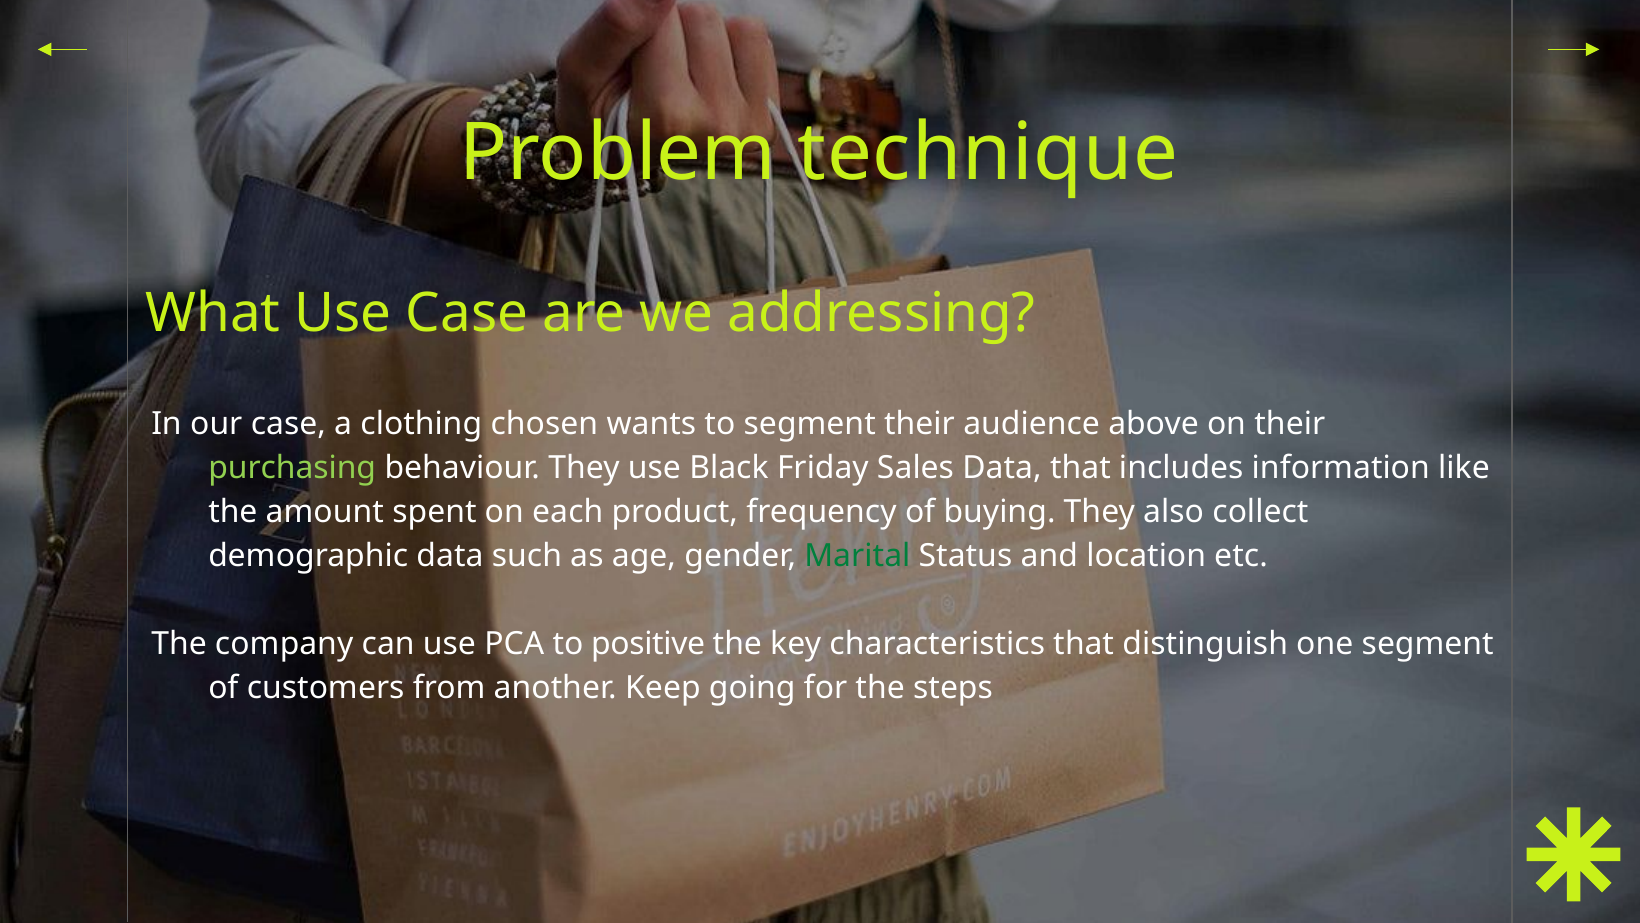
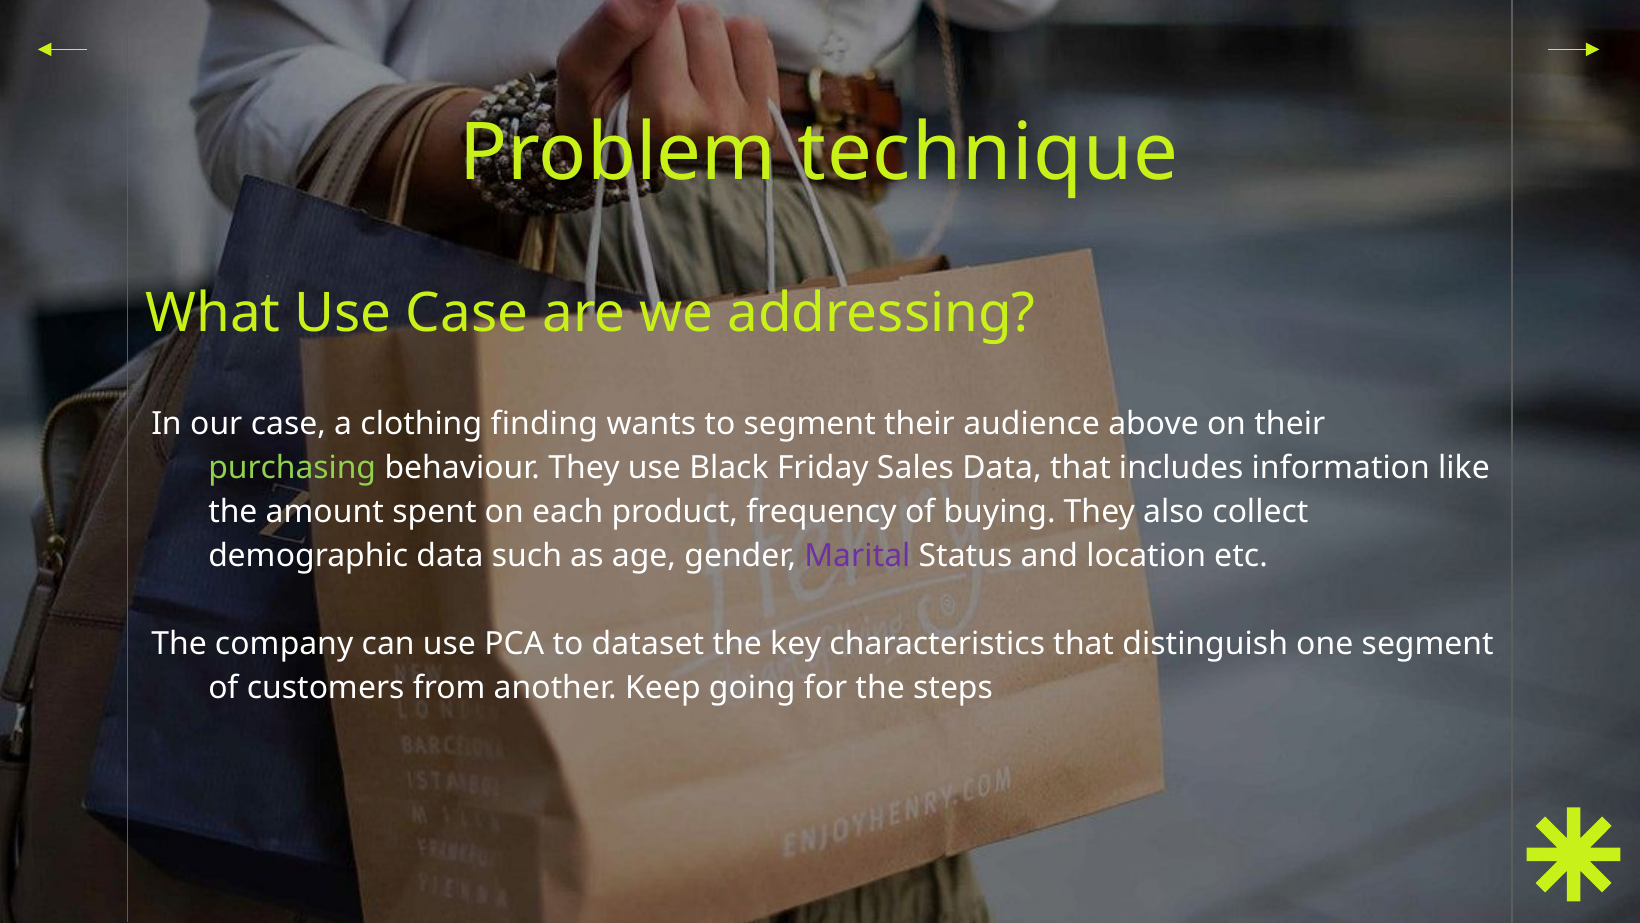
chosen: chosen -> finding
Marital colour: green -> purple
positive: positive -> dataset
